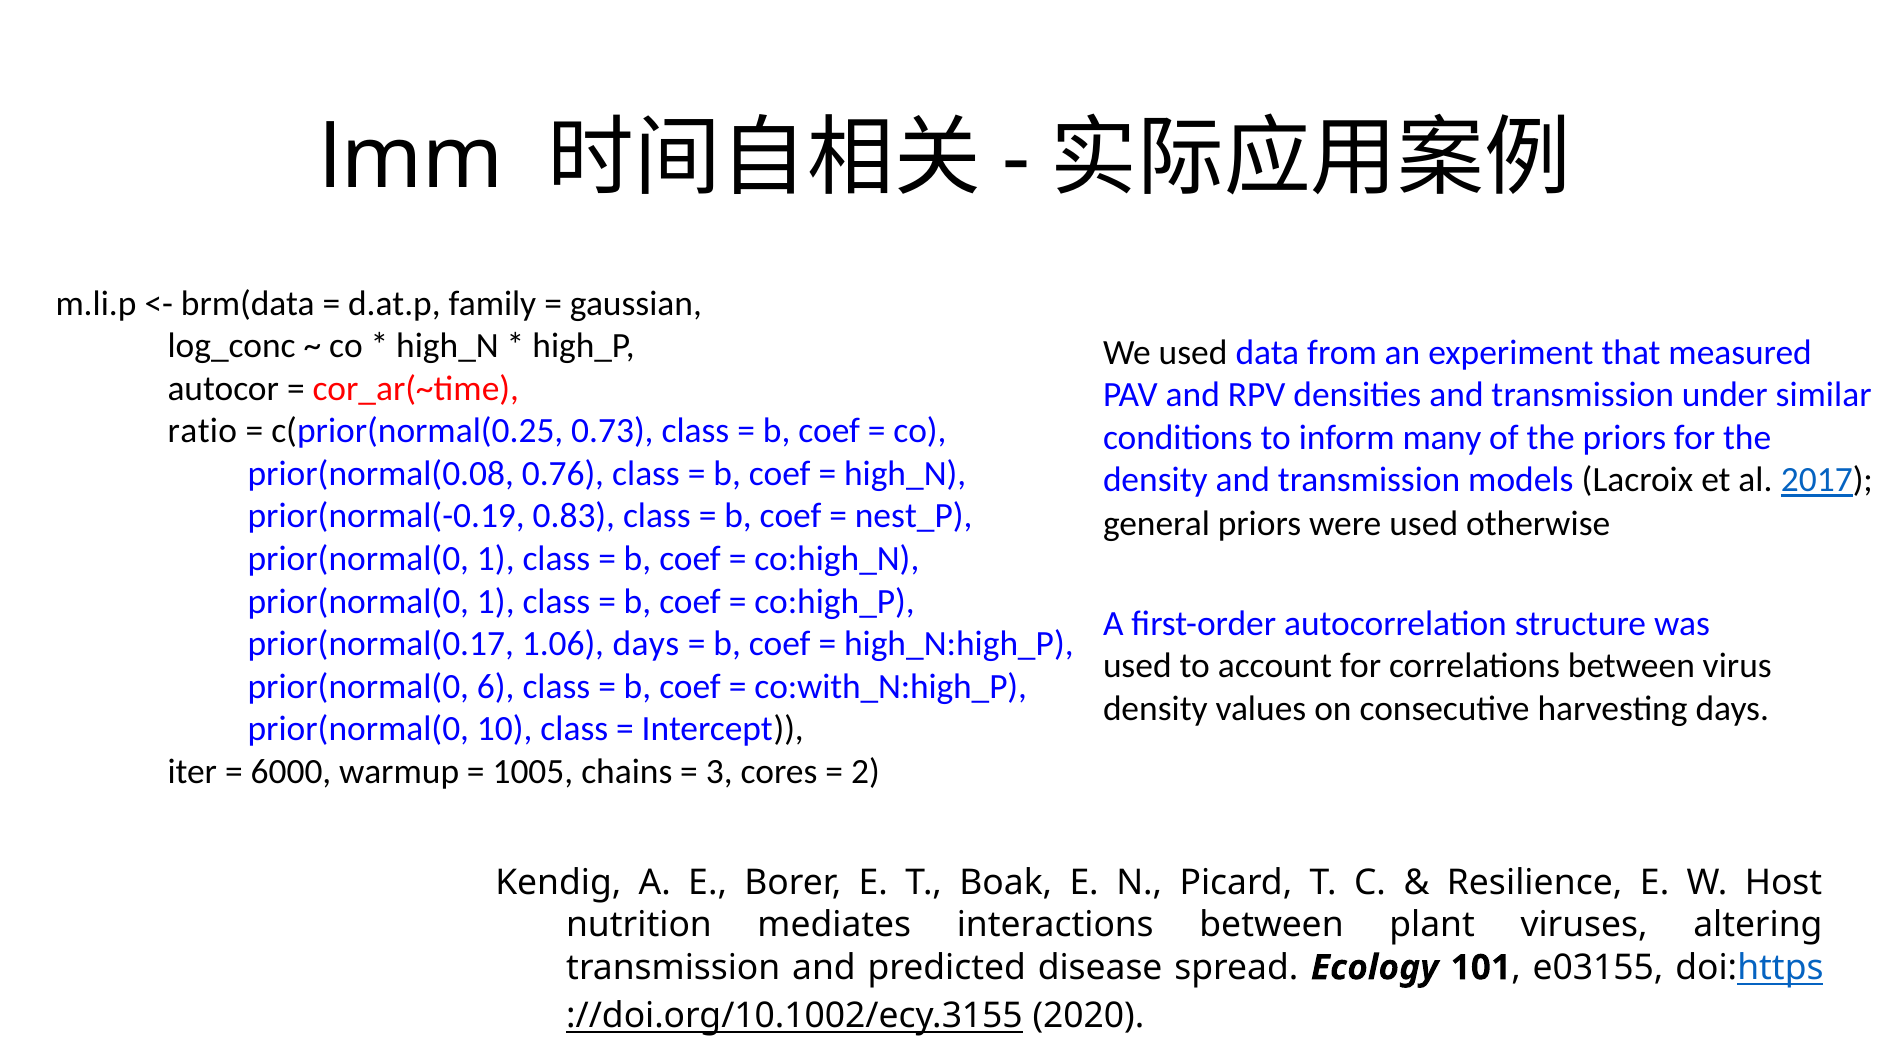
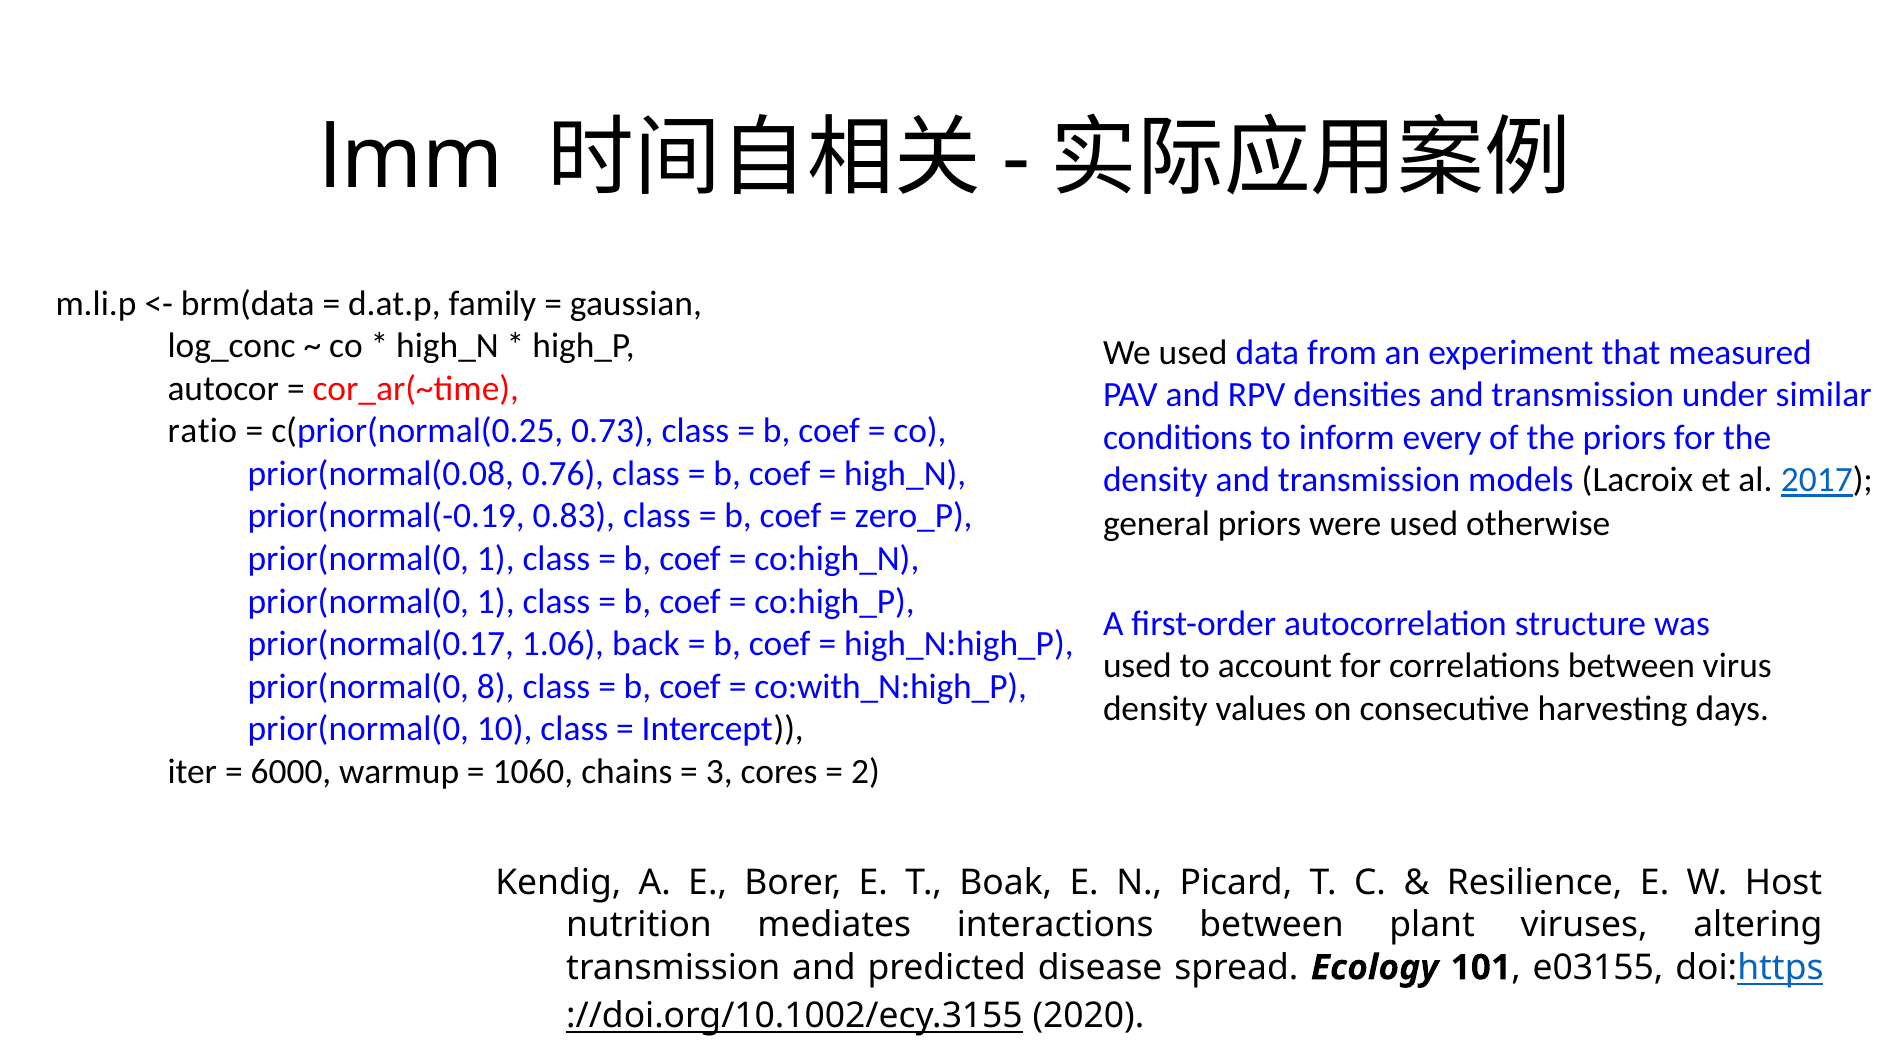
many: many -> every
nest_P: nest_P -> zero_P
1.06 days: days -> back
6: 6 -> 8
1005: 1005 -> 1060
